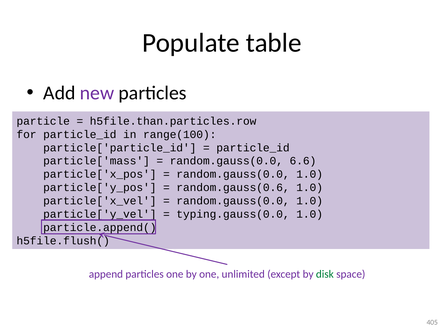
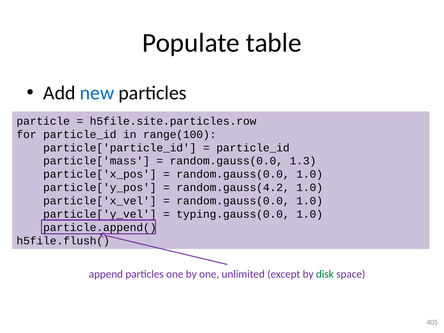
new colour: purple -> blue
h5file.than.particles.row: h5file.than.particles.row -> h5file.site.particles.row
6.6: 6.6 -> 1.3
random.gauss(0.6: random.gauss(0.6 -> random.gauss(4.2
